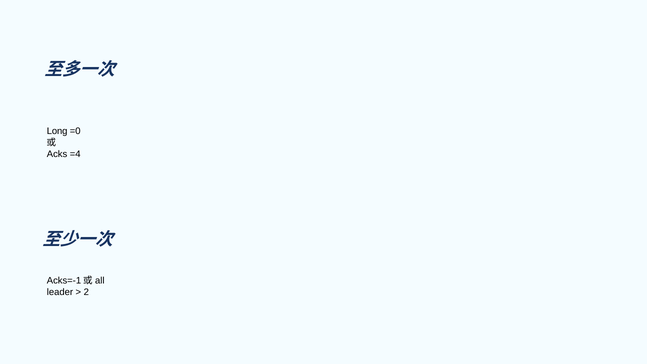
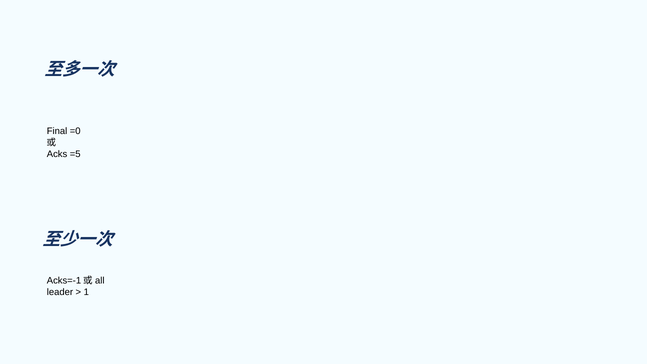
Long: Long -> Final
=4: =4 -> =5
2: 2 -> 1
